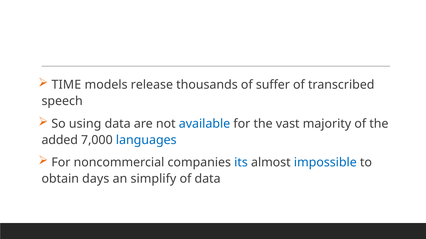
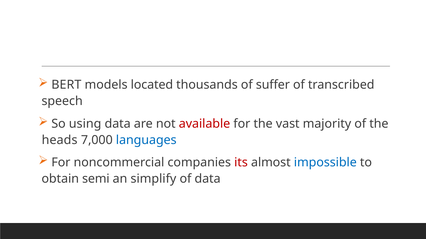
TIME: TIME -> BERT
release: release -> located
available colour: blue -> red
added: added -> heads
its colour: blue -> red
days: days -> semi
